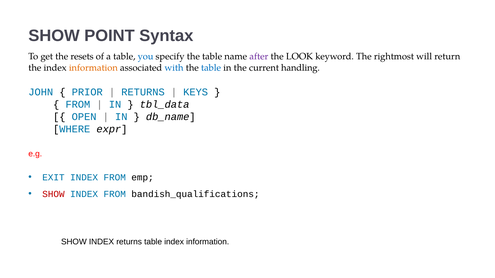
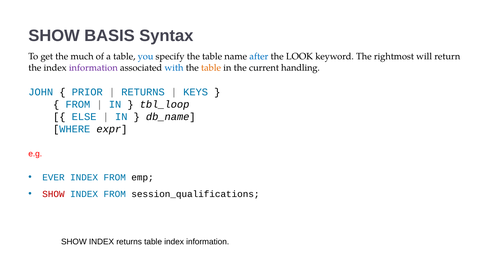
POINT: POINT -> BASIS
resets: resets -> much
after colour: purple -> blue
information at (93, 68) colour: orange -> purple
table at (211, 68) colour: blue -> orange
tbl_data: tbl_data -> tbl_loop
OPEN: OPEN -> ELSE
EXIT: EXIT -> EVER
bandish_qualifications: bandish_qualifications -> session_qualifications
